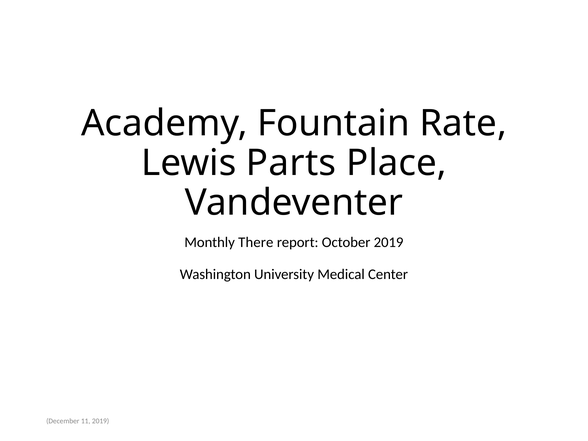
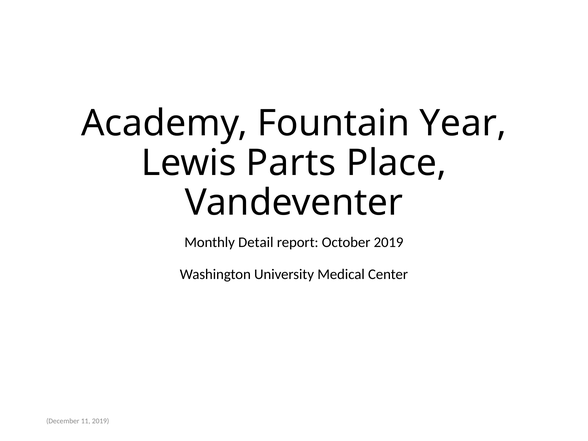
Rate: Rate -> Year
There: There -> Detail
